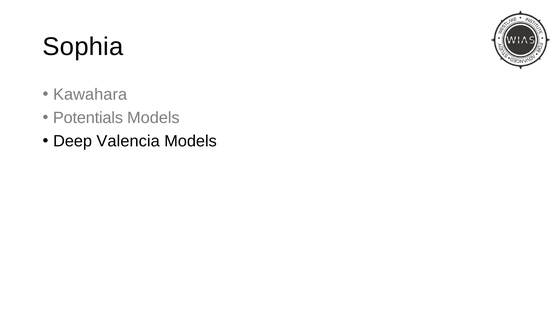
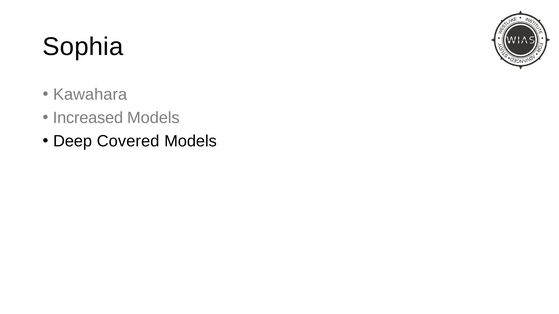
Potentials: Potentials -> Increased
Valencia: Valencia -> Covered
